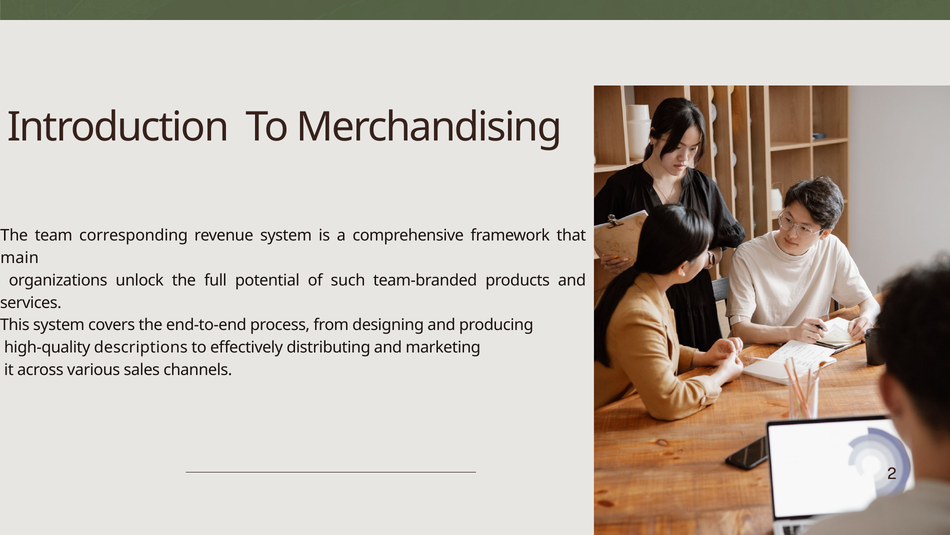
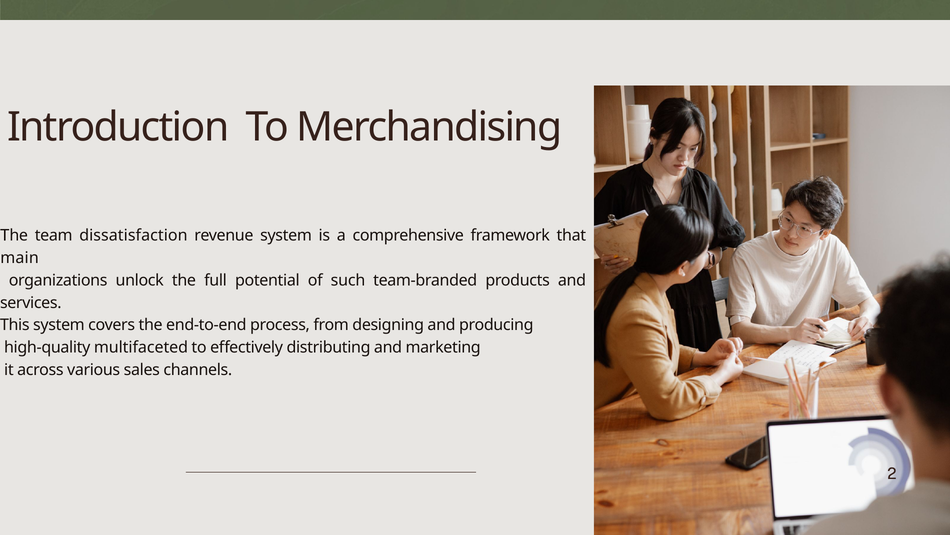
corresponding: corresponding -> dissatisfaction
descriptions: descriptions -> multifaceted
